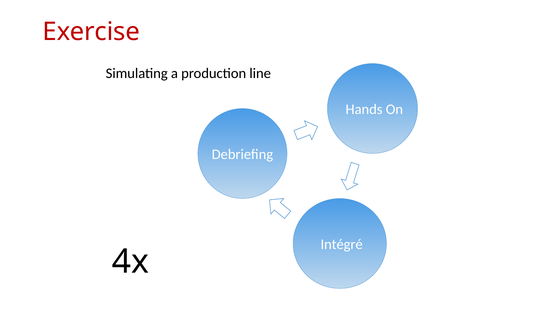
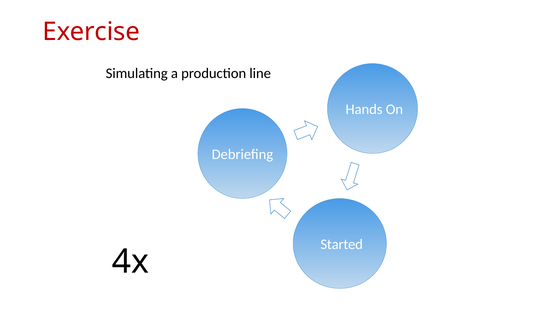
Intégré: Intégré -> Started
